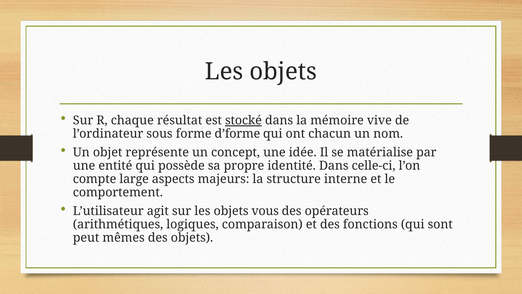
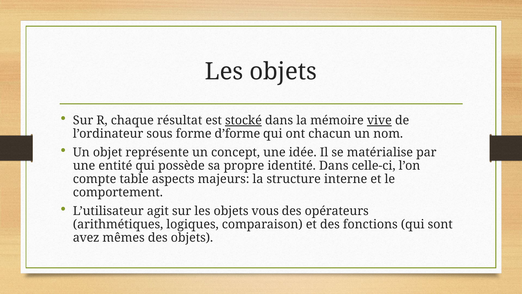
vive underline: none -> present
large: large -> table
peut: peut -> avez
